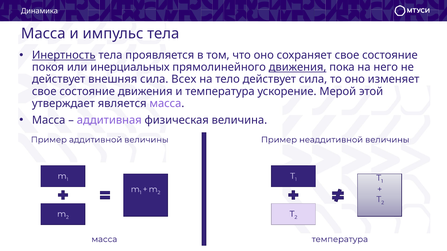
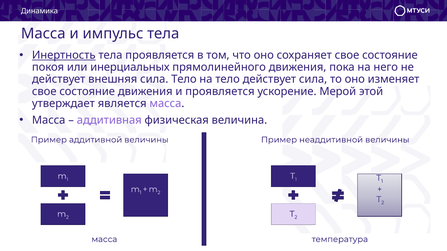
движения at (298, 67) underline: present -> none
сила Всех: Всех -> Тело
и температура: температура -> проявляется
